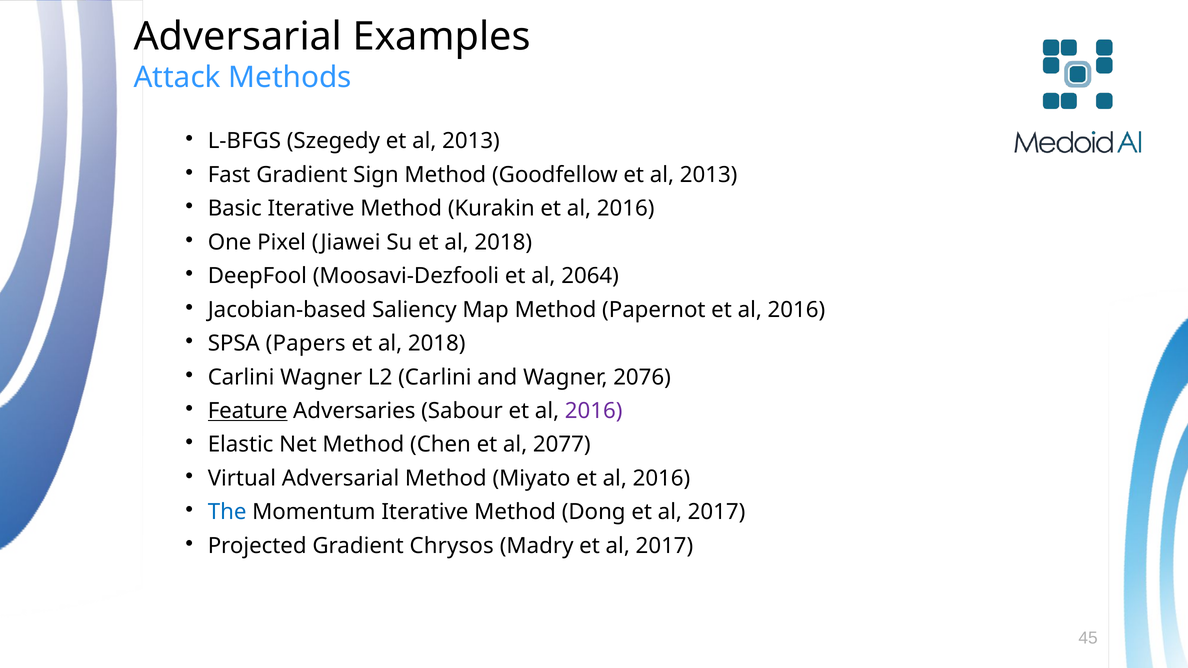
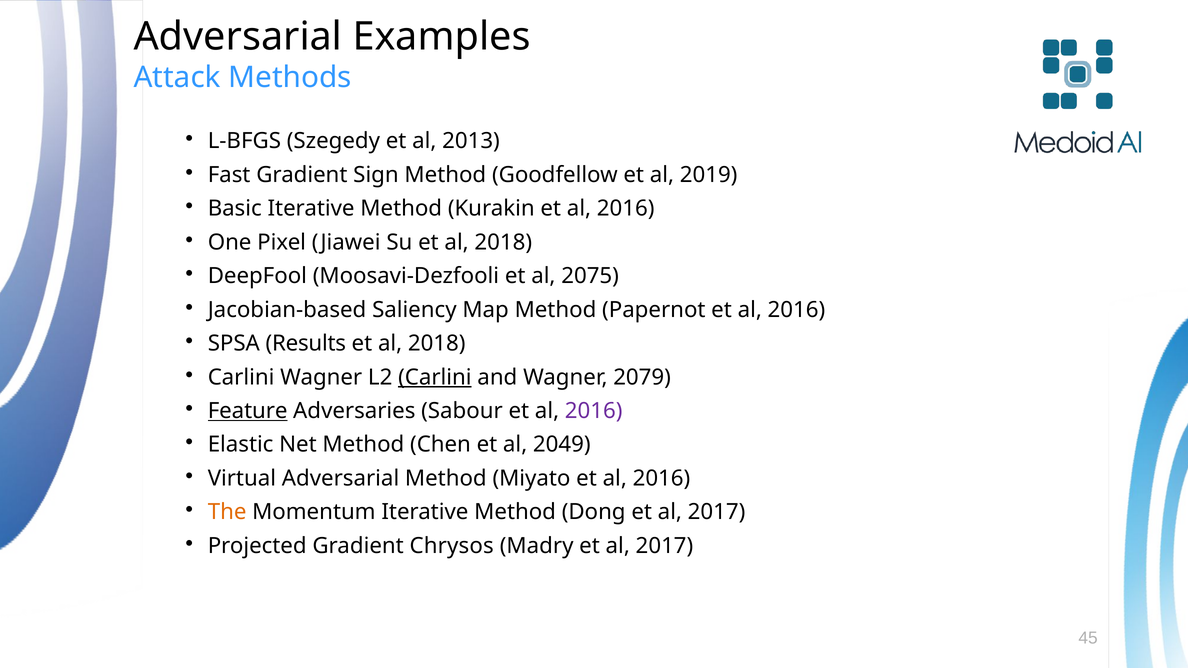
Goodfellow et al 2013: 2013 -> 2019
2064: 2064 -> 2075
Papers: Papers -> Results
Carlini at (435, 377) underline: none -> present
2076: 2076 -> 2079
2077: 2077 -> 2049
The colour: blue -> orange
